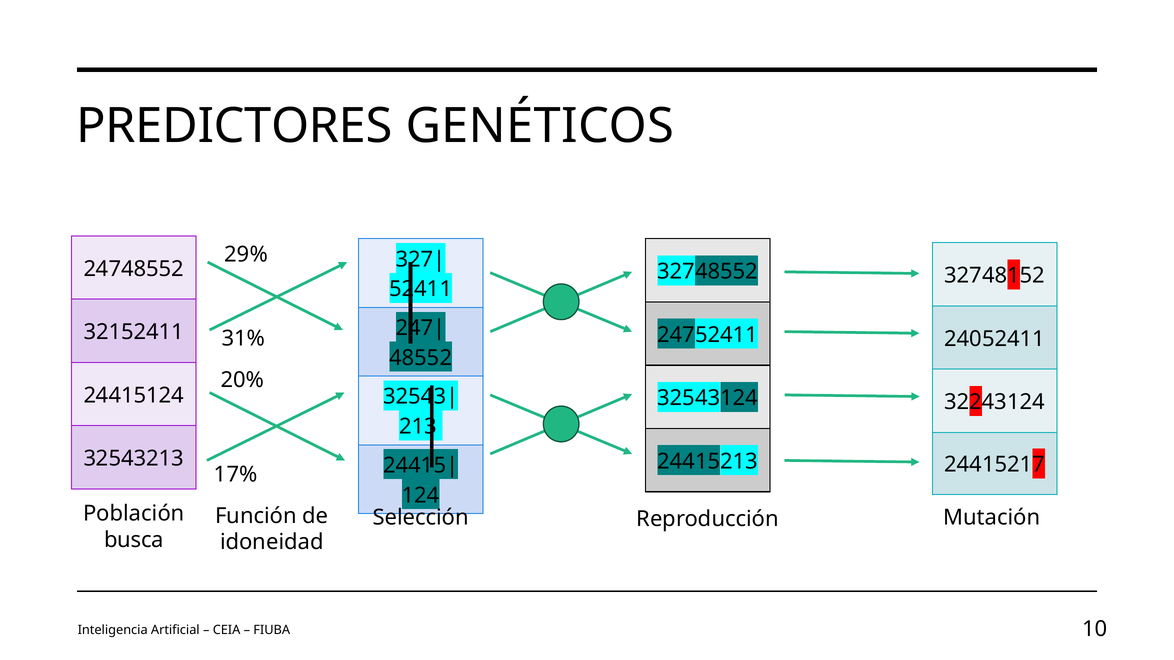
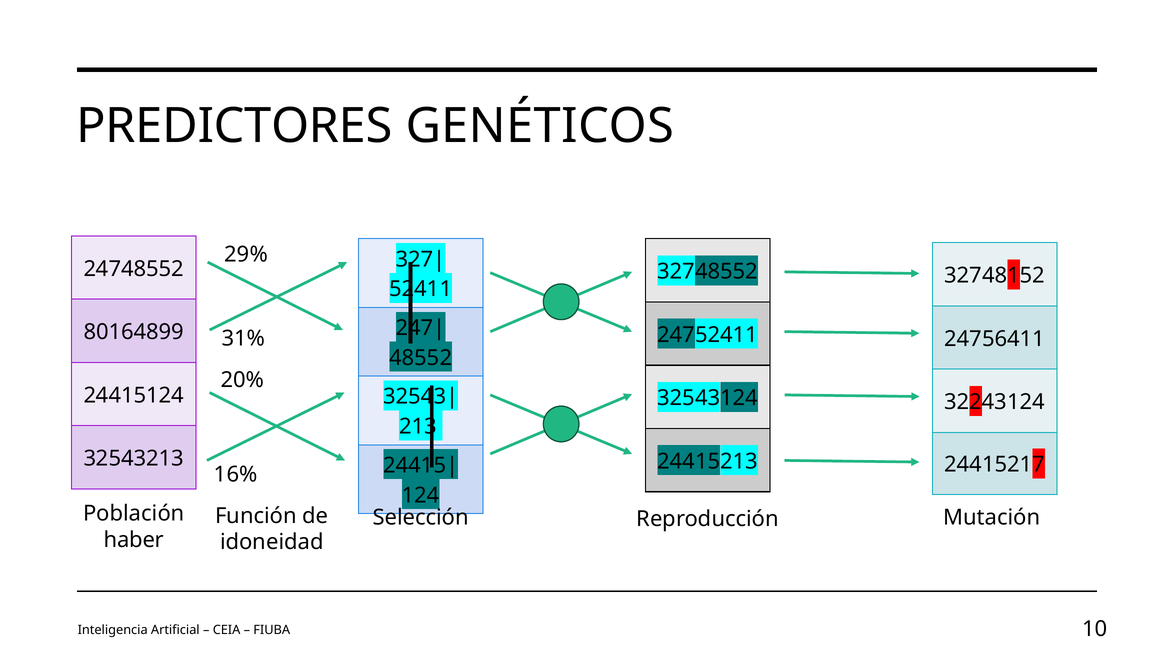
32152411: 32152411 -> 80164899
24052411: 24052411 -> 24756411
17%: 17% -> 16%
busca: busca -> haber
